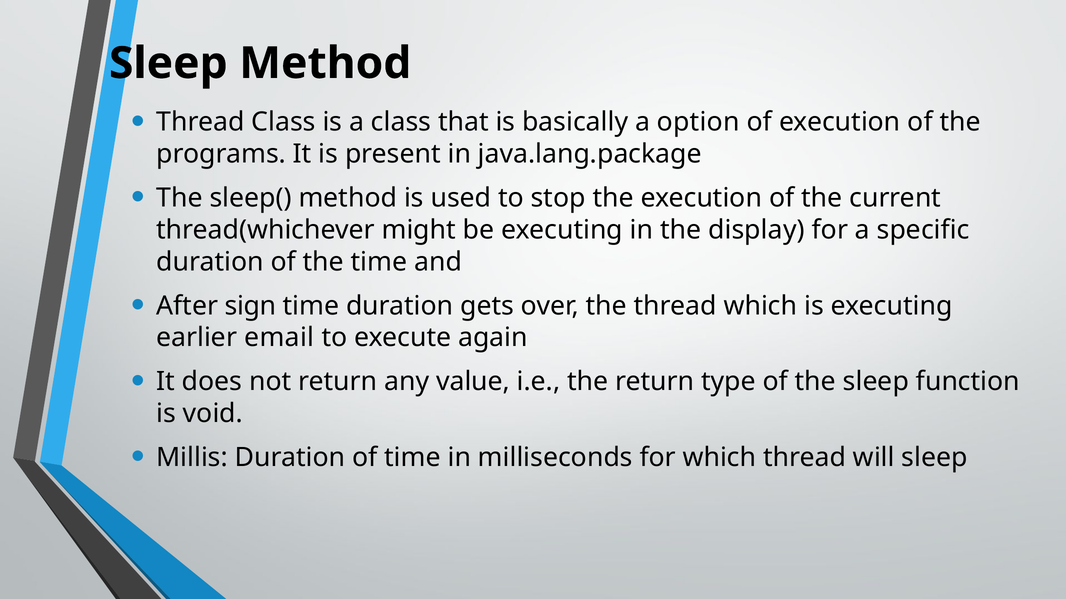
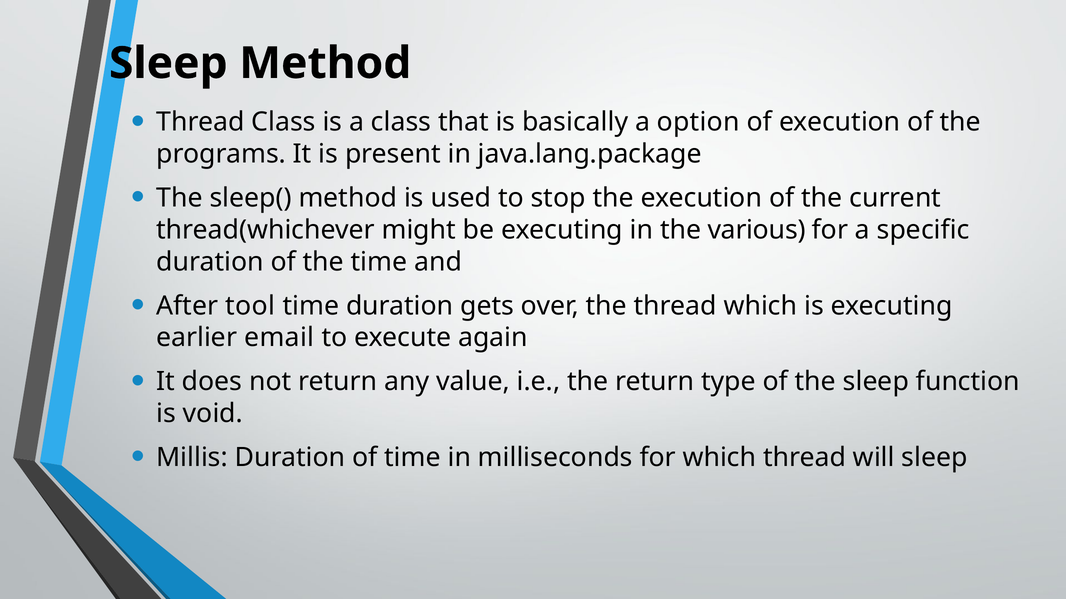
display: display -> various
sign: sign -> tool
